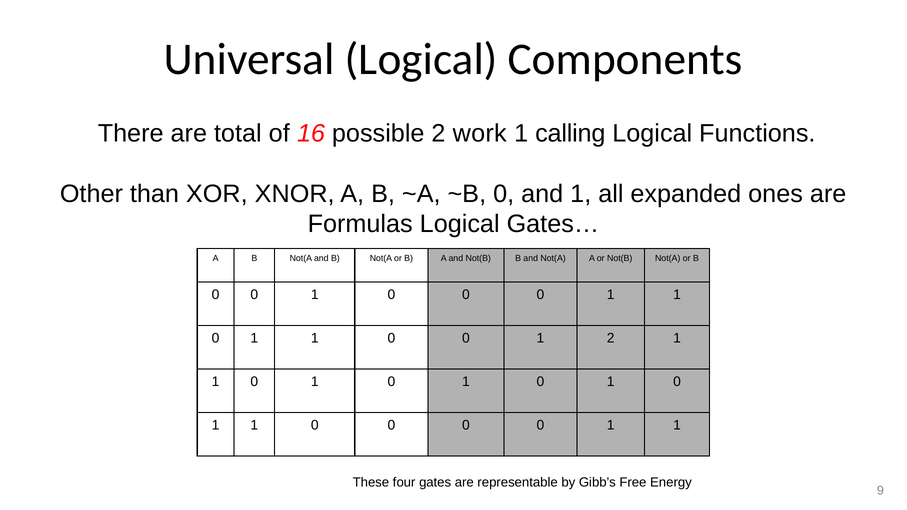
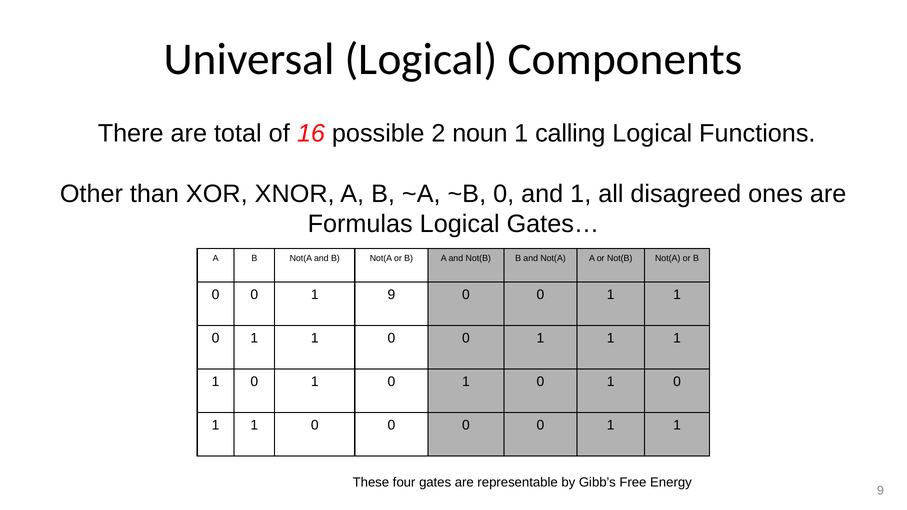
work: work -> noun
expanded: expanded -> disagreed
0 0 1 0: 0 -> 9
2 at (611, 338): 2 -> 1
